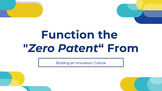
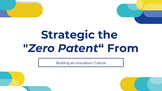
Function: Function -> Strategic
